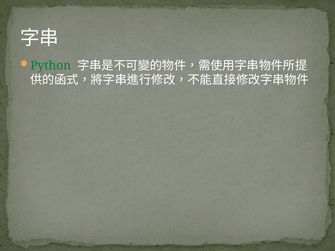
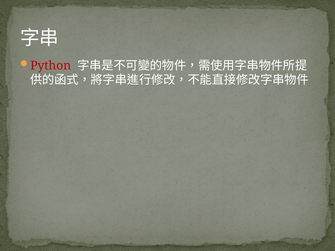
Python colour: green -> red
